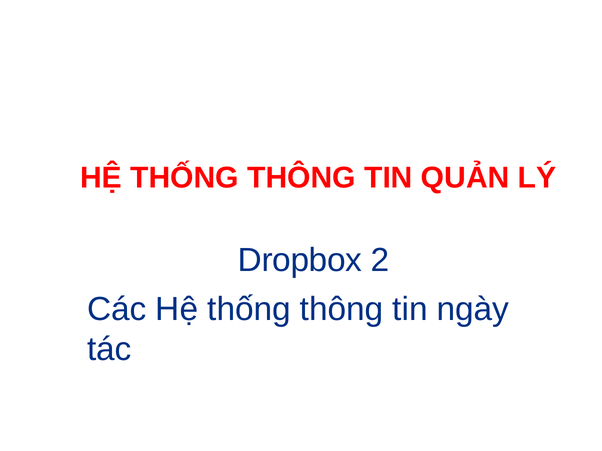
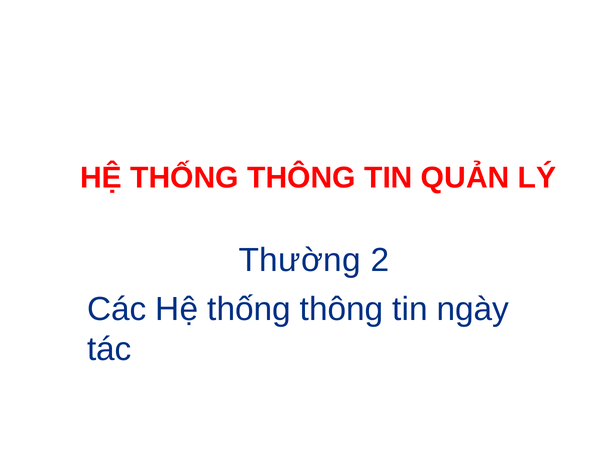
Dropbox: Dropbox -> Thường
